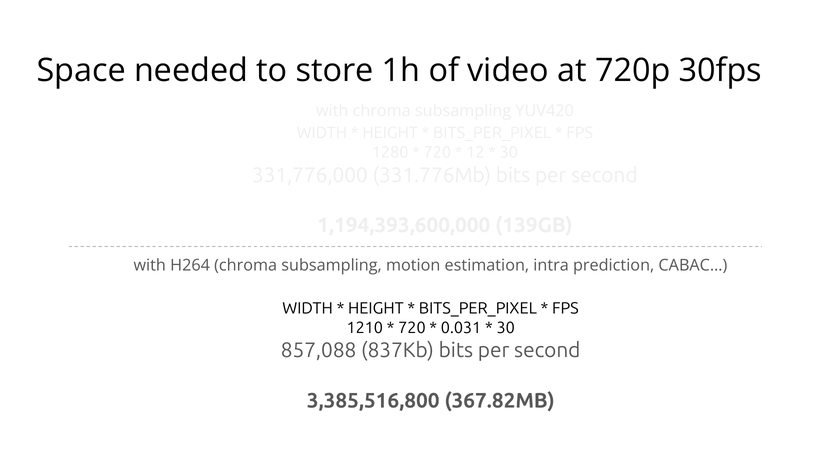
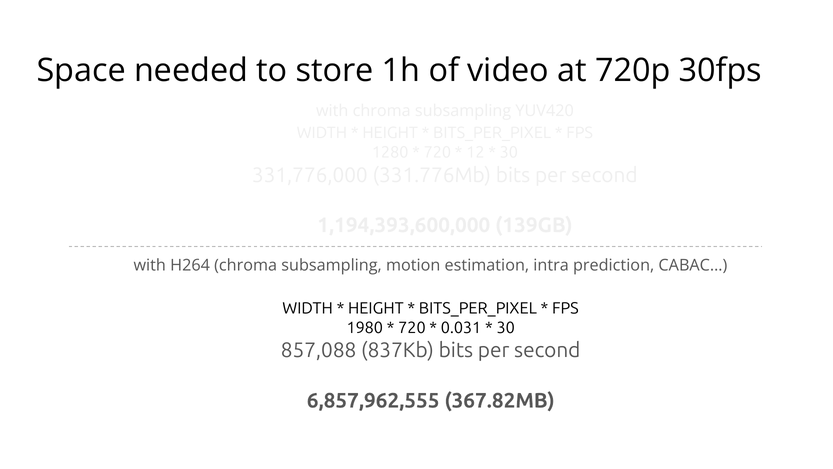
1210: 1210 -> 1980
3,385,516,800: 3,385,516,800 -> 6,857,962,555
